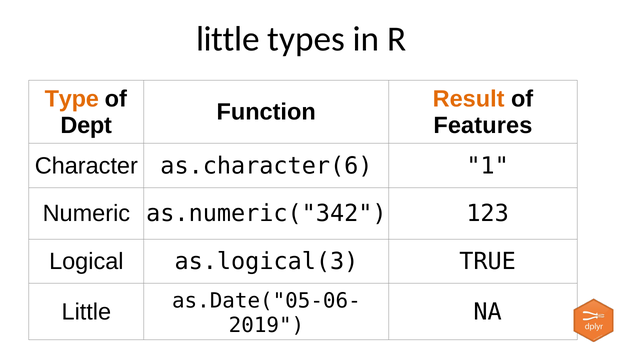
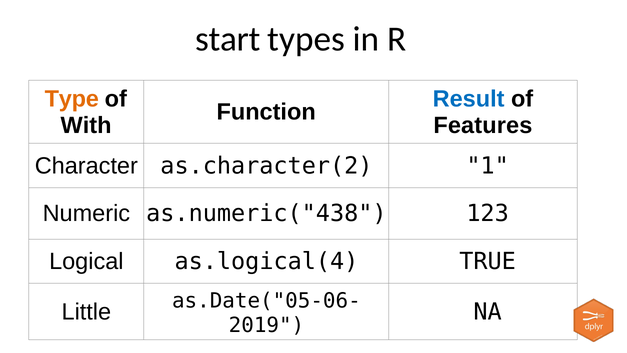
little at (228, 39): little -> start
Result colour: orange -> blue
Dept: Dept -> With
as.character(6: as.character(6 -> as.character(2
as.numeric("342: as.numeric("342 -> as.numeric("438
as.logical(3: as.logical(3 -> as.logical(4
